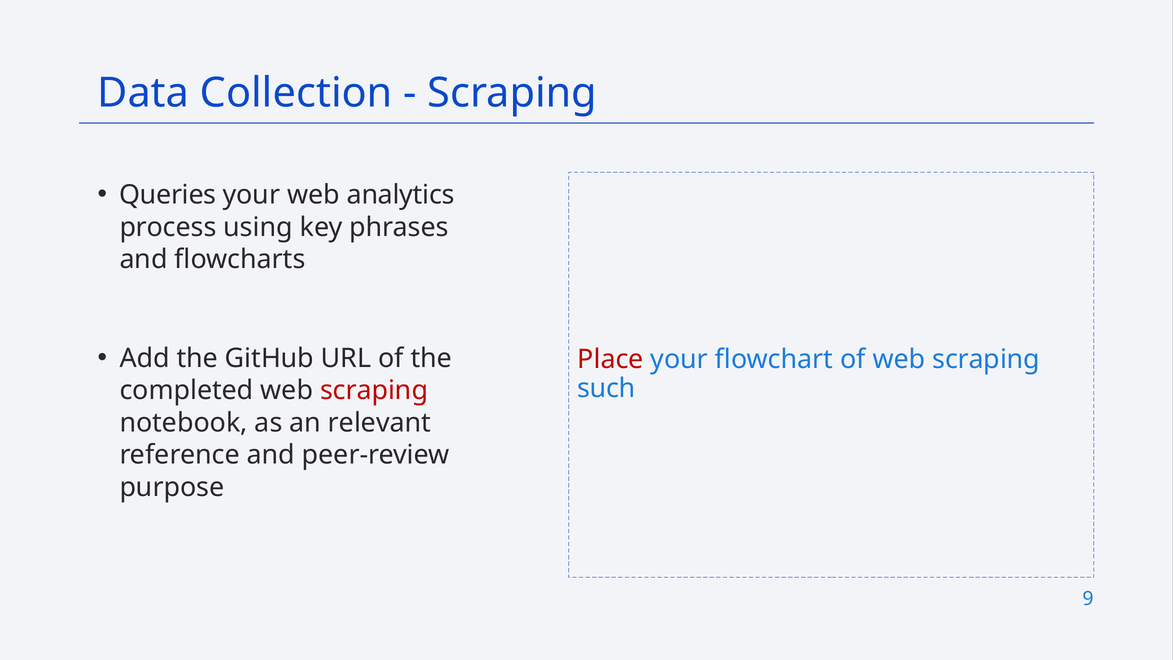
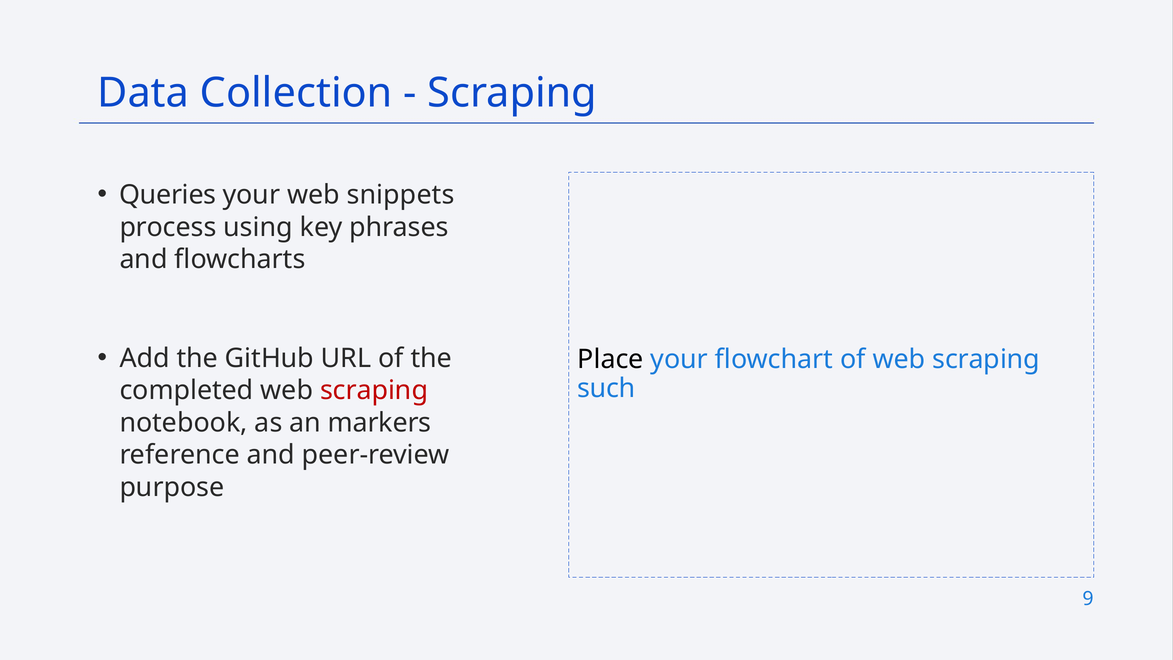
analytics: analytics -> snippets
Place colour: red -> black
relevant: relevant -> markers
